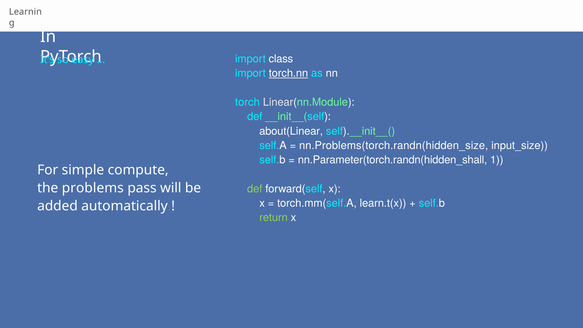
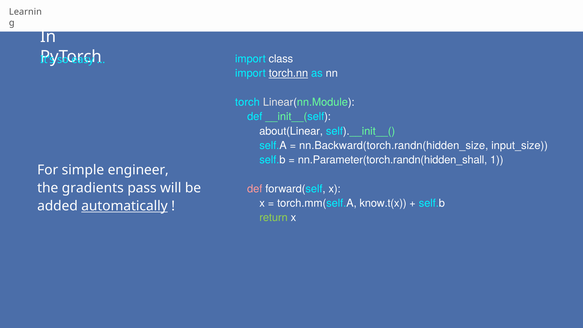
nn.Problems(torch.randn(hidden_size: nn.Problems(torch.randn(hidden_size -> nn.Backward(torch.randn(hidden_size
compute: compute -> engineer
problems: problems -> gradients
def at (255, 189) colour: light green -> pink
learn.t(x: learn.t(x -> know.t(x
automatically underline: none -> present
